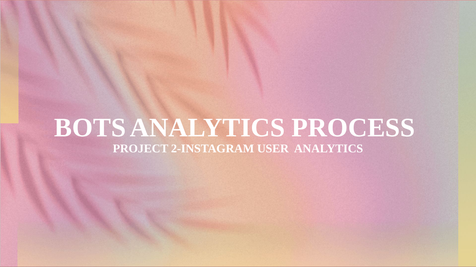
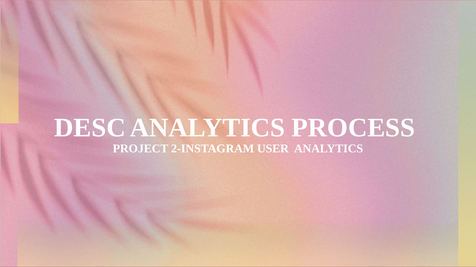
BOTS: BOTS -> DESC
